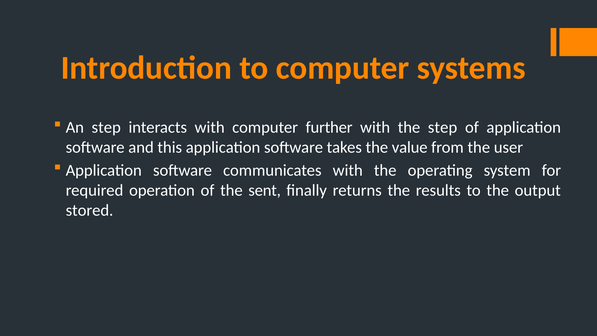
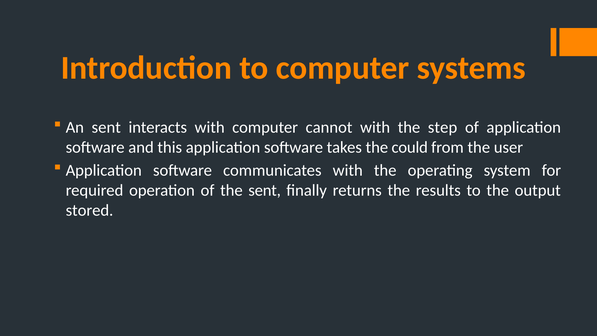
An step: step -> sent
further: further -> cannot
value: value -> could
